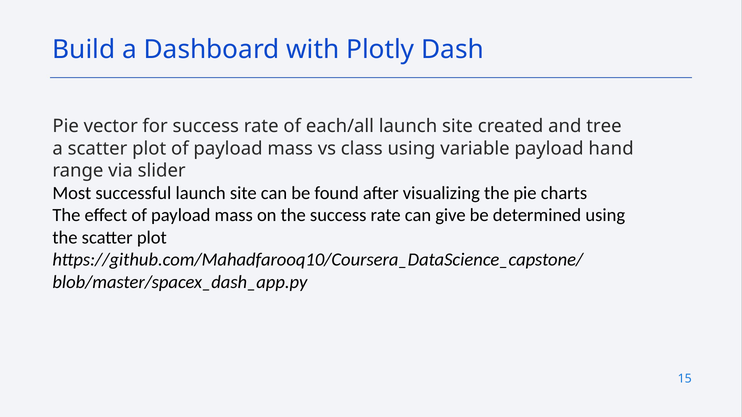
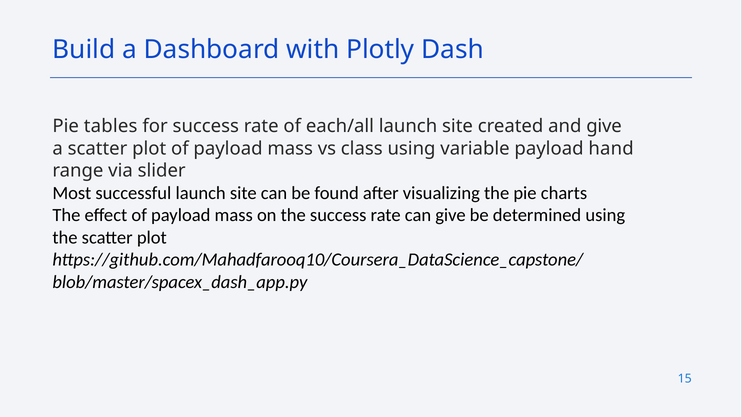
vector: vector -> tables
and tree: tree -> give
